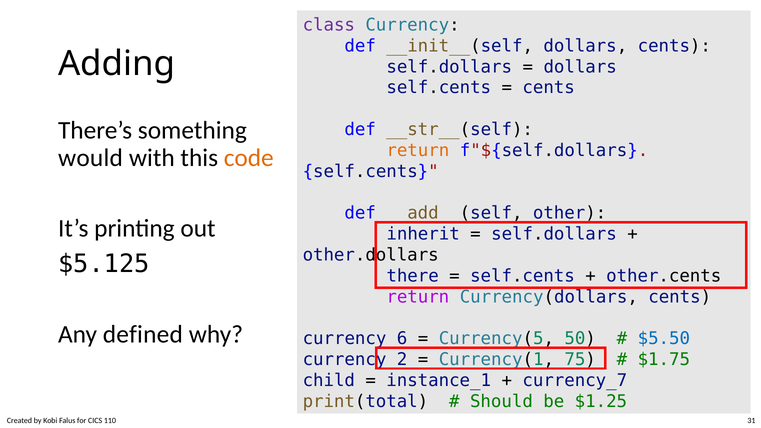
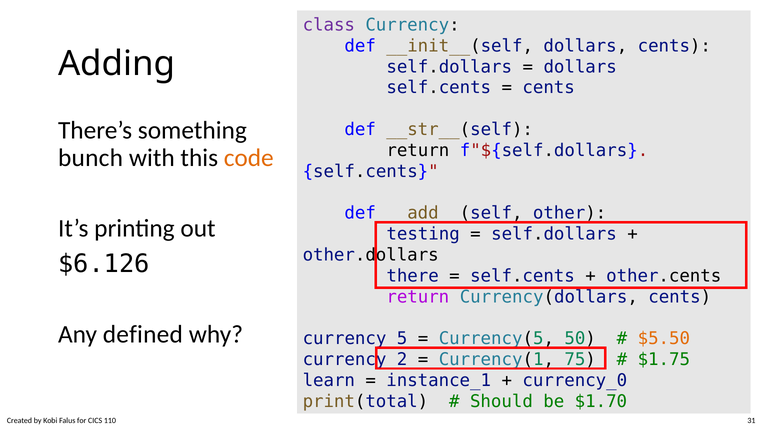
return at (418, 150) colour: orange -> black
would: would -> bunch
inherit: inherit -> testing
$5.125: $5.125 -> $6.126
currency_6: currency_6 -> currency_5
$5.50 colour: blue -> orange
child: child -> learn
currency_7: currency_7 -> currency_0
$1.25: $1.25 -> $1.70
